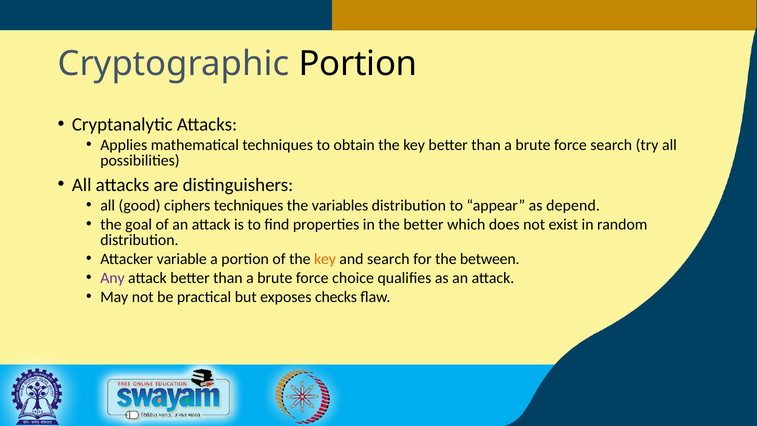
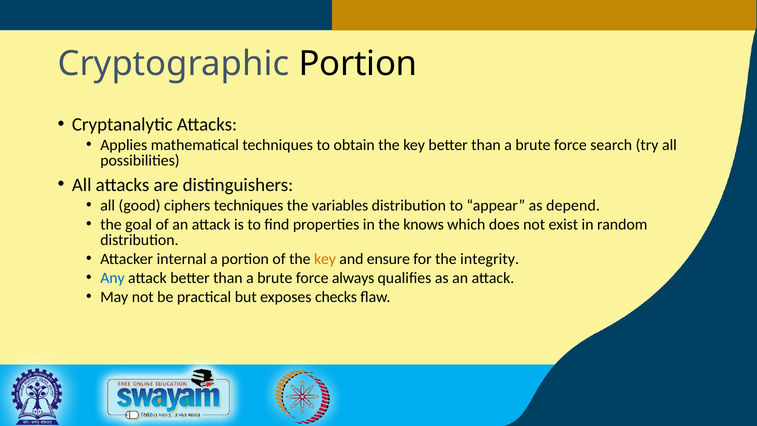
the better: better -> knows
variable: variable -> internal
and search: search -> ensure
between: between -> integrity
Any colour: purple -> blue
choice: choice -> always
